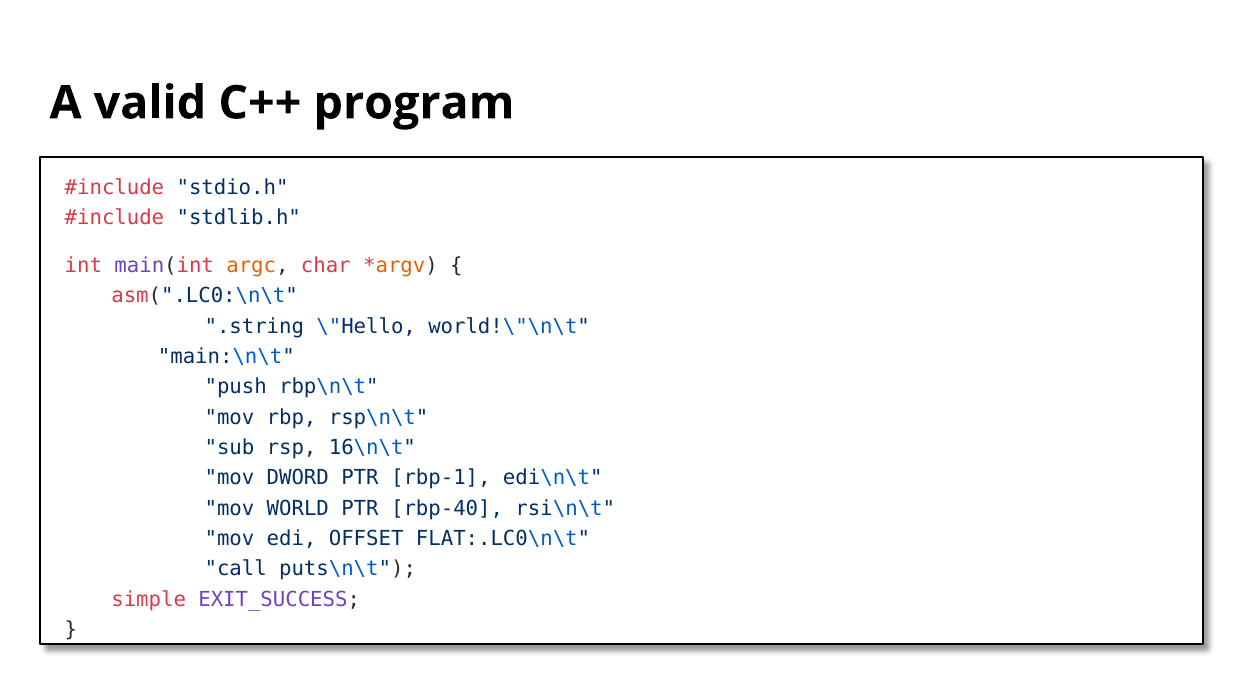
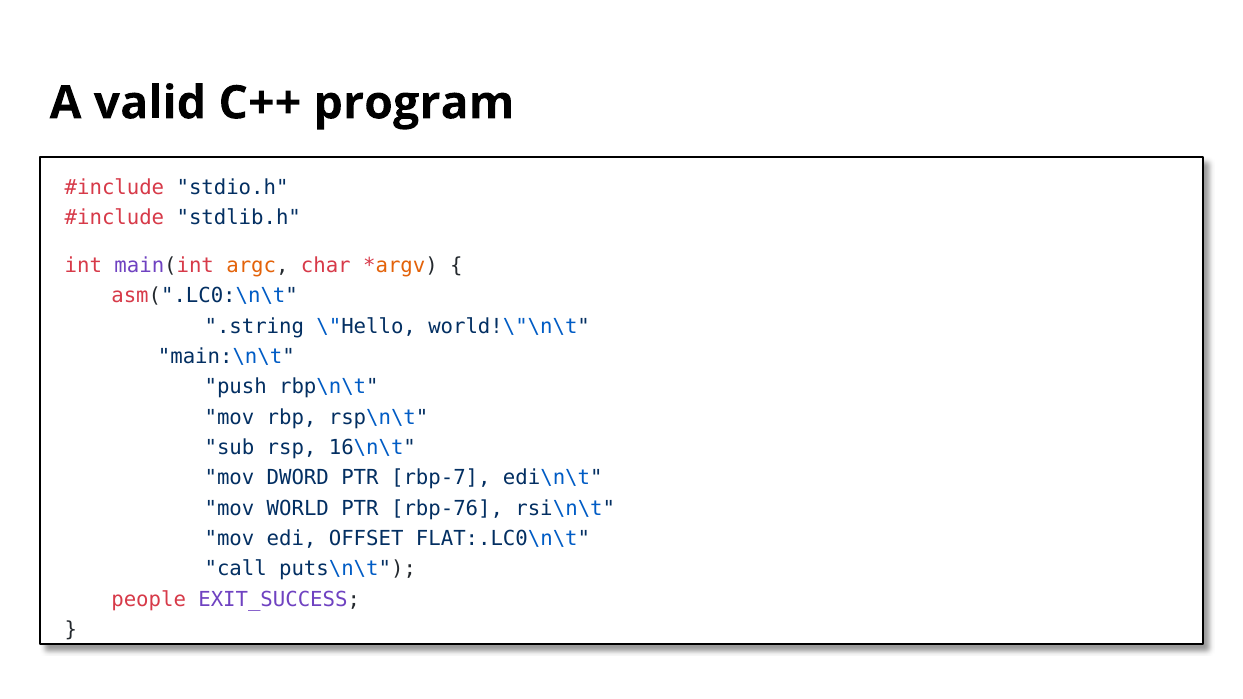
rbp-1: rbp-1 -> rbp-7
rbp-40: rbp-40 -> rbp-76
simple: simple -> people
